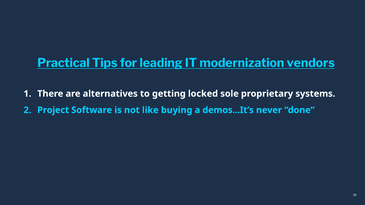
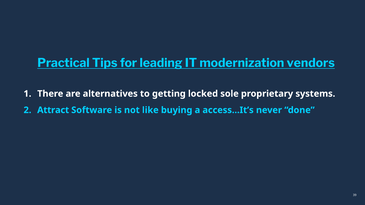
Project: Project -> Attract
demos...It’s: demos...It’s -> access...It’s
